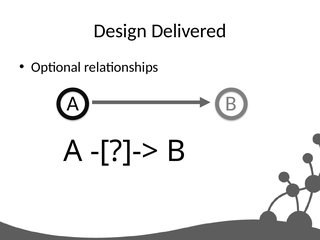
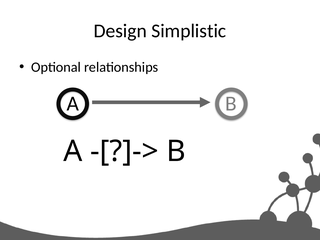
Delivered: Delivered -> Simplistic
